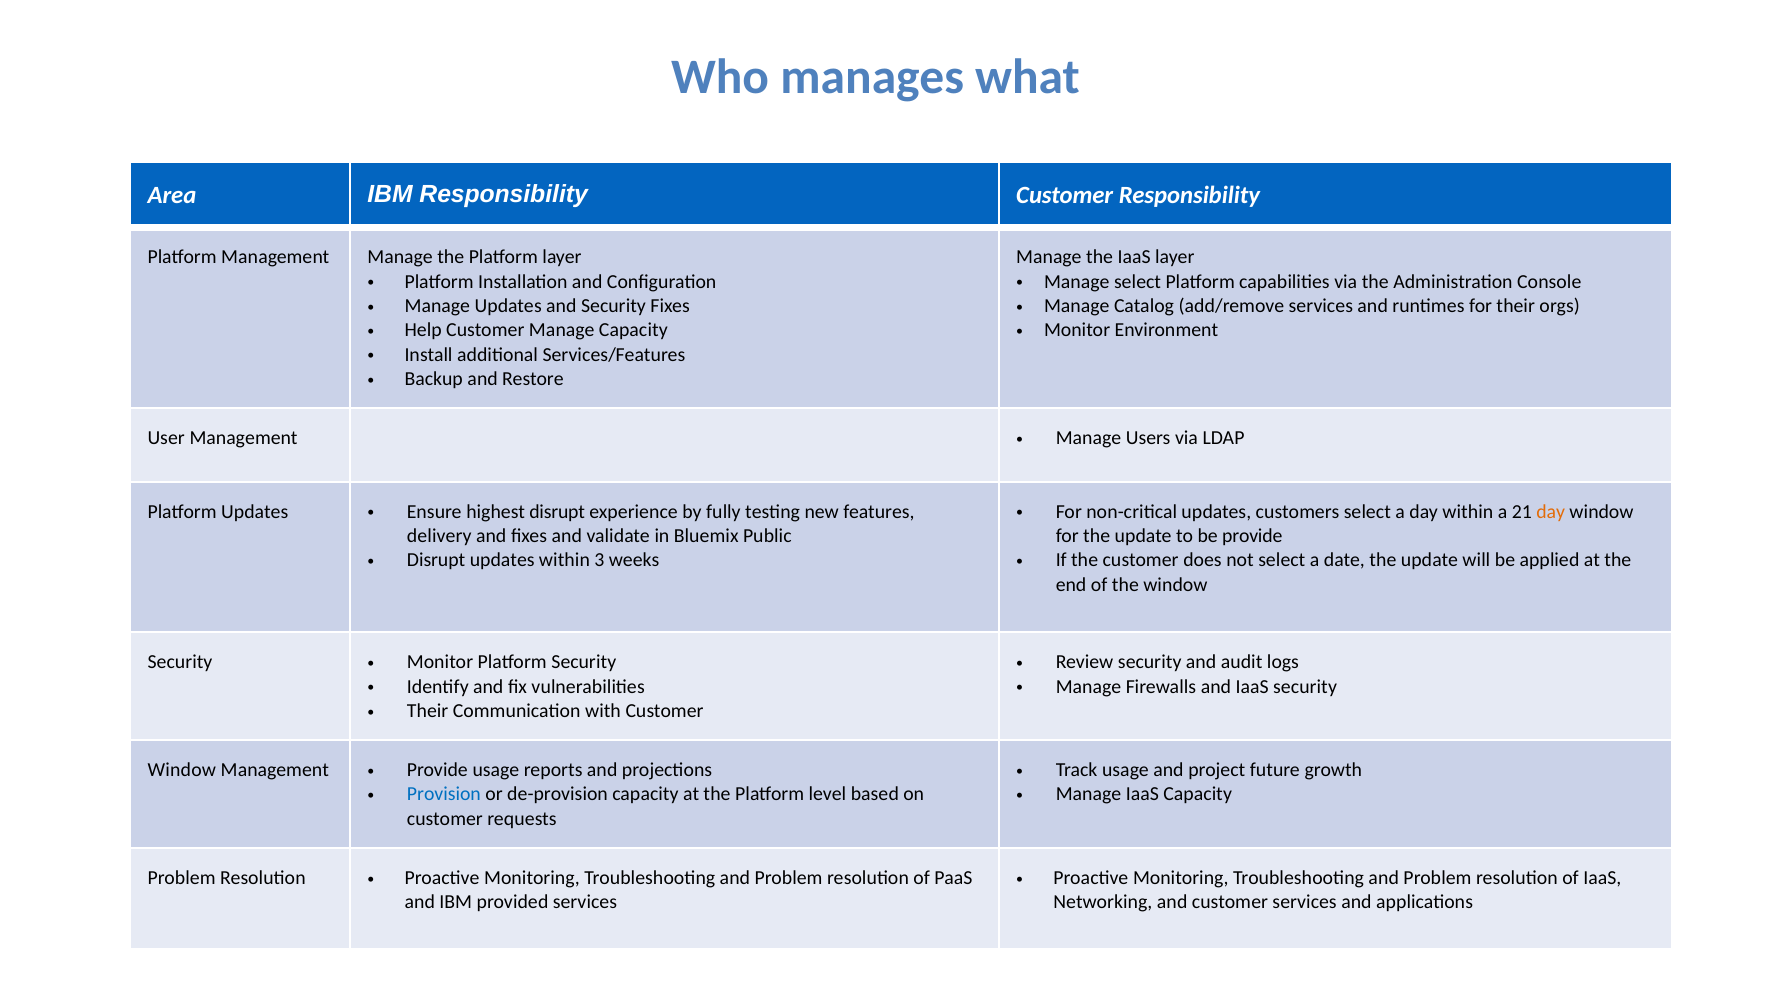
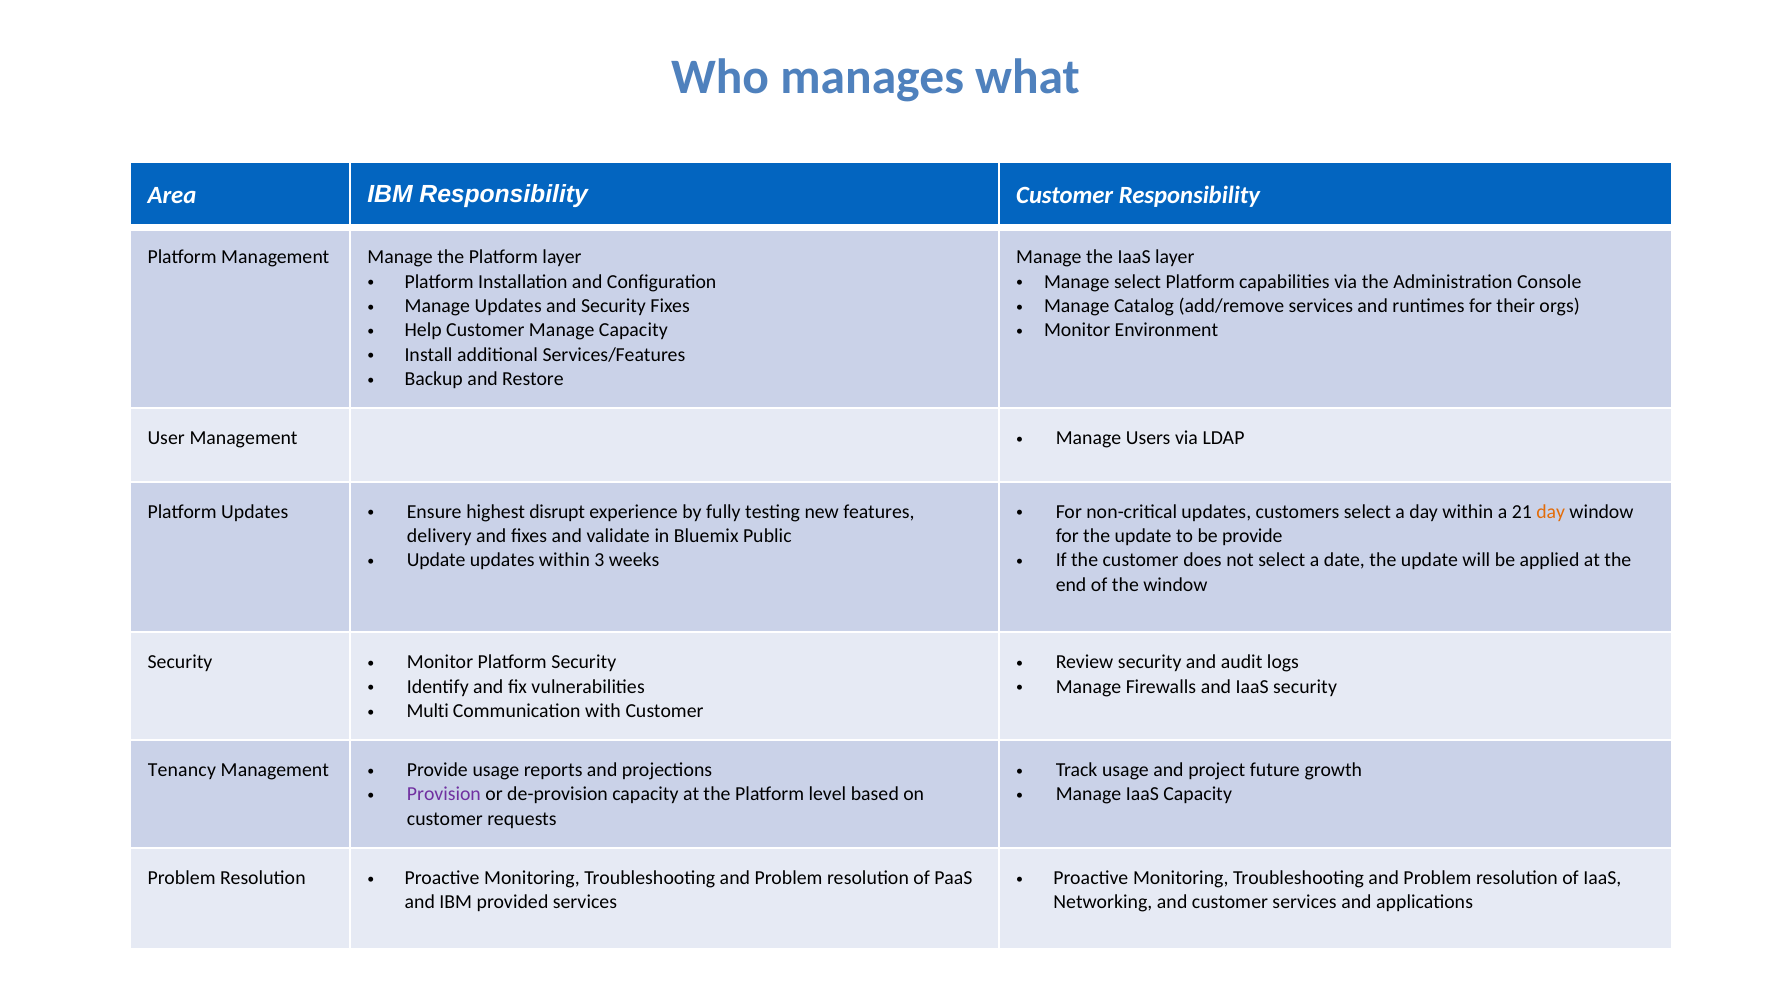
Disrupt at (436, 560): Disrupt -> Update
Their at (428, 710): Their -> Multi
Window at (182, 770): Window -> Tenancy
Provision colour: blue -> purple
